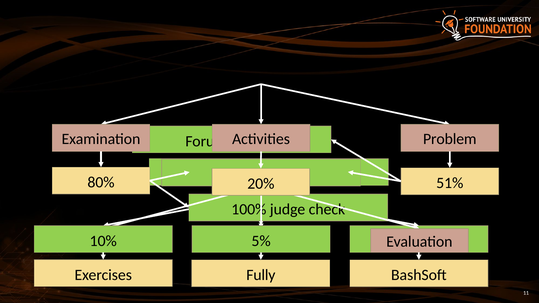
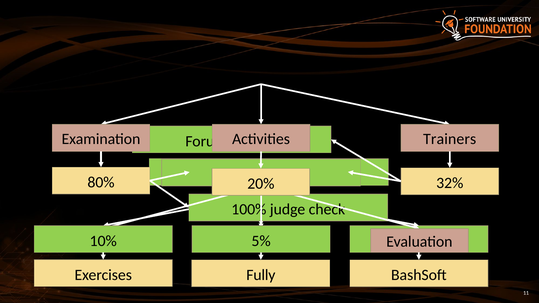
Problem at (450, 139): Problem -> Trainers
51%: 51% -> 32%
